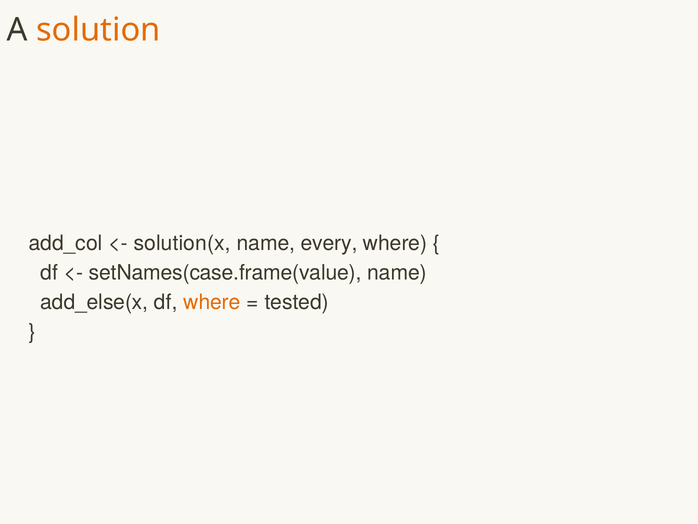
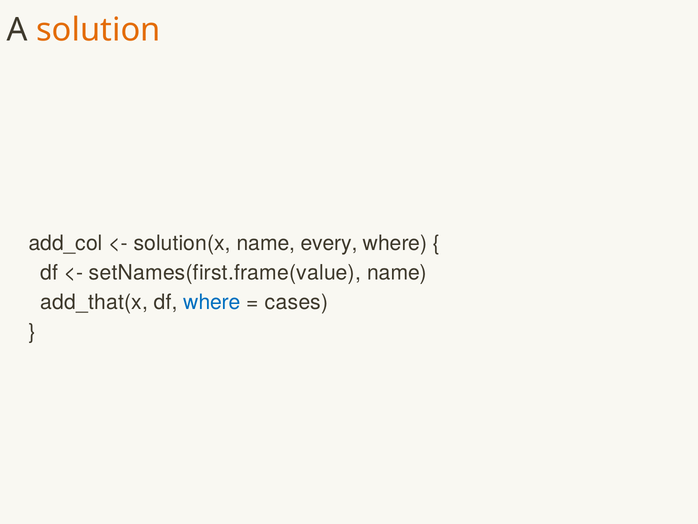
setNames(case.frame(value: setNames(case.frame(value -> setNames(first.frame(value
add_else(x: add_else(x -> add_that(x
where at (212, 302) colour: orange -> blue
tested: tested -> cases
